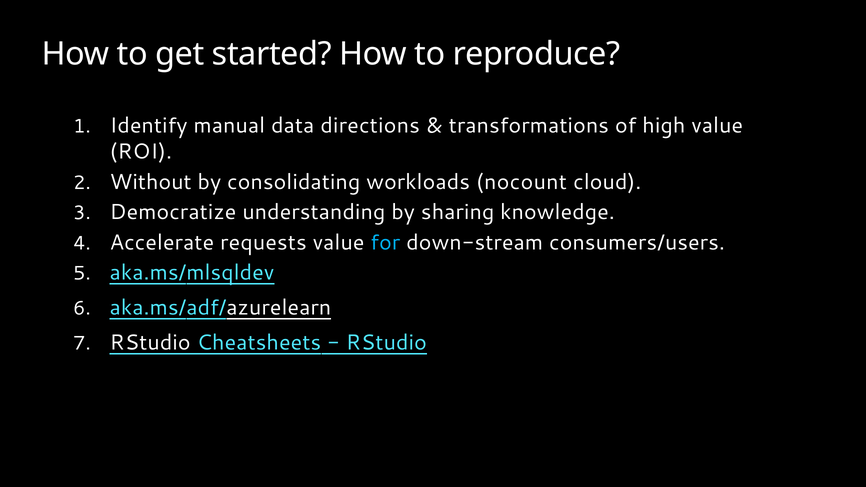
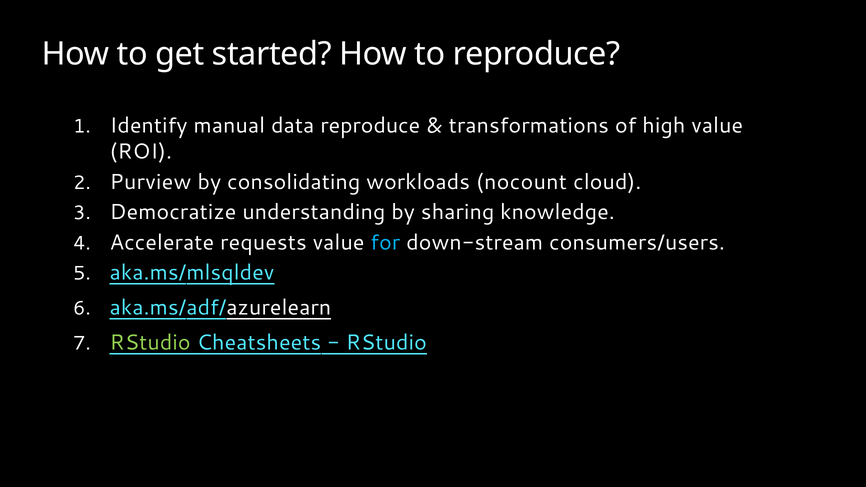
data directions: directions -> reproduce
Without: Without -> Purview
RStudio at (150, 343) colour: white -> light green
